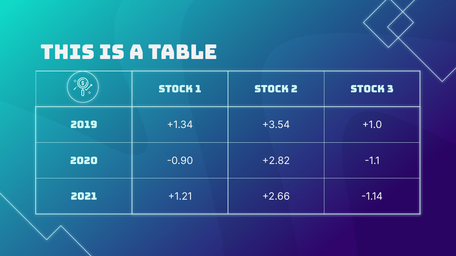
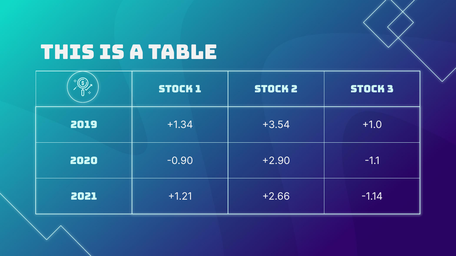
+2.82: +2.82 -> +2.90
